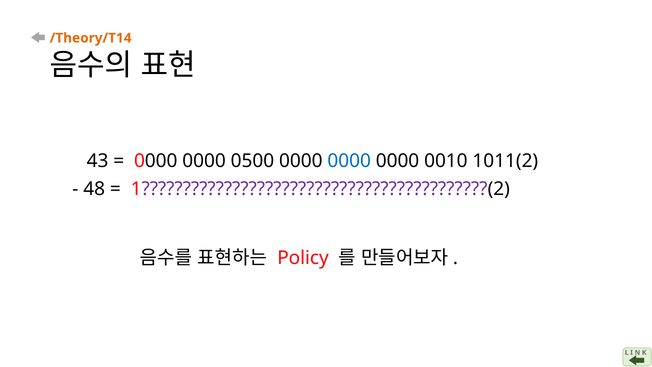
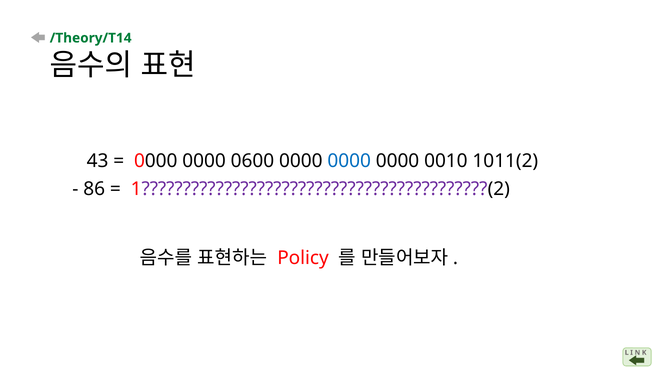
/Theory/T14 colour: orange -> green
0500: 0500 -> 0600
48: 48 -> 86
